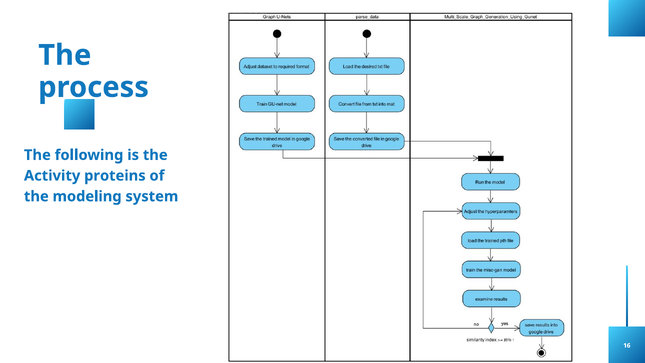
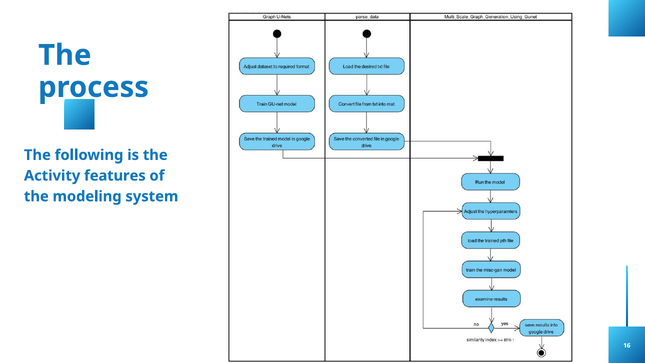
proteins: proteins -> features
